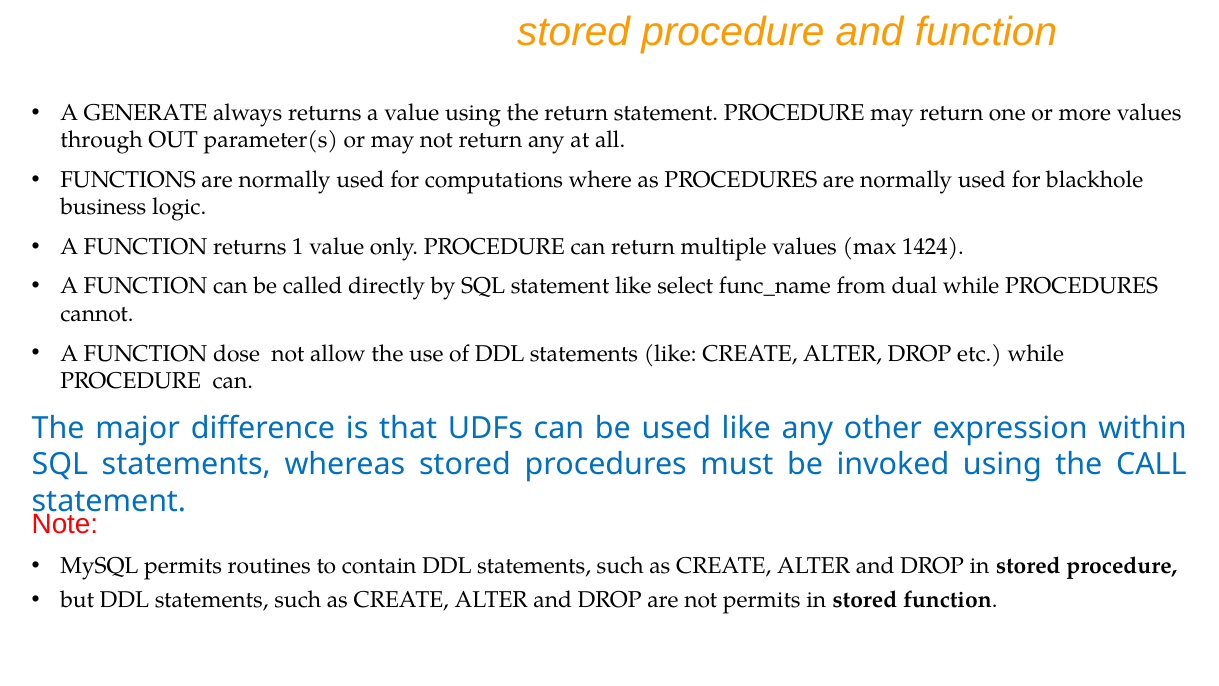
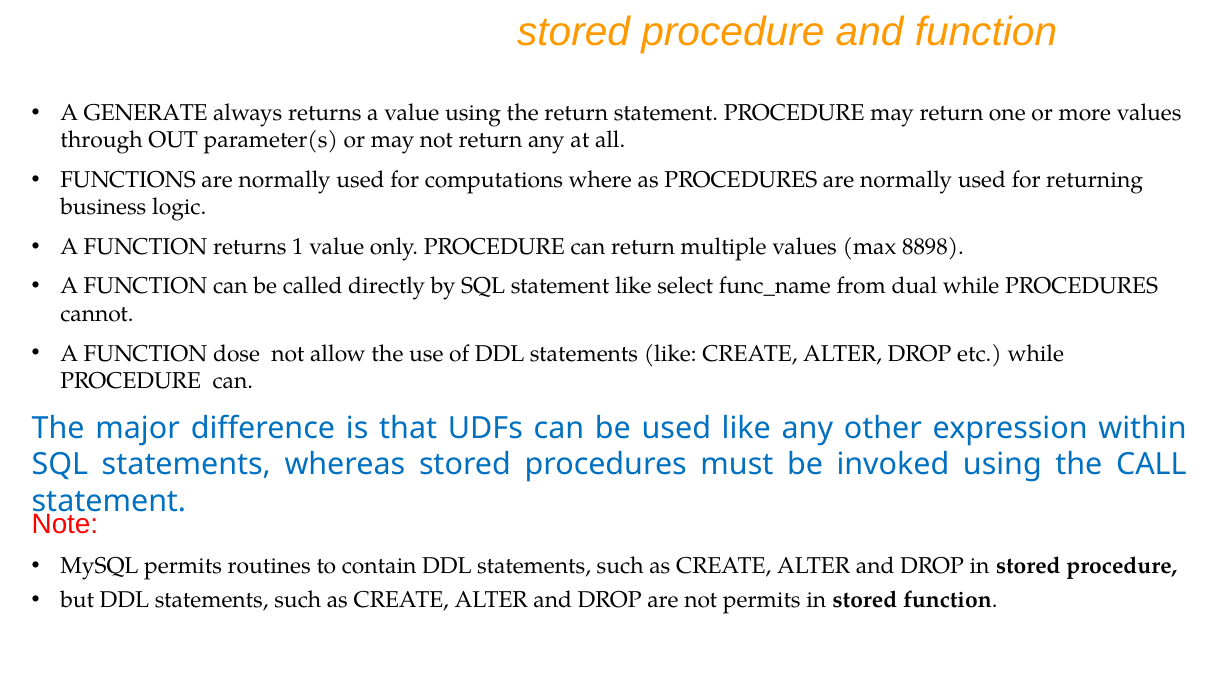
blackhole: blackhole -> returning
1424: 1424 -> 8898
